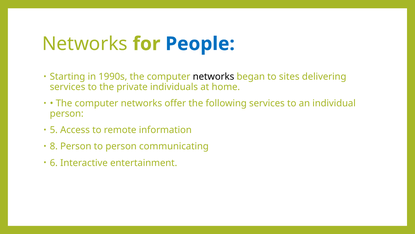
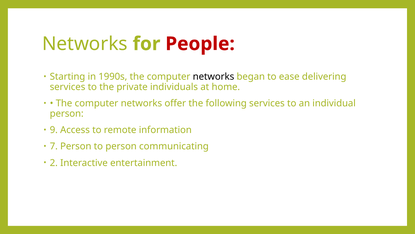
People colour: blue -> red
sites: sites -> ease
5: 5 -> 9
8: 8 -> 7
6: 6 -> 2
